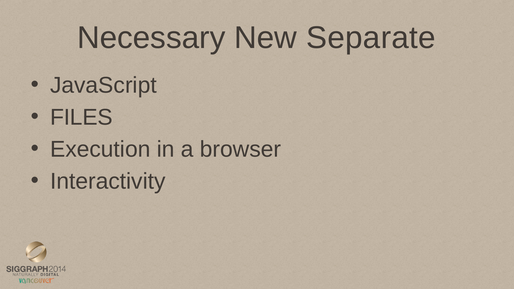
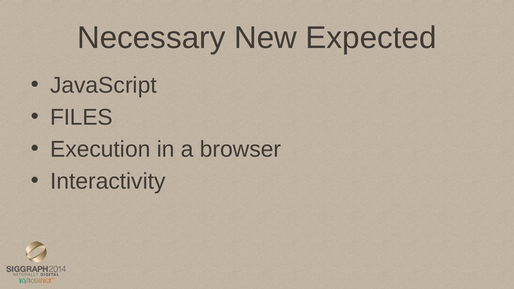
Separate: Separate -> Expected
